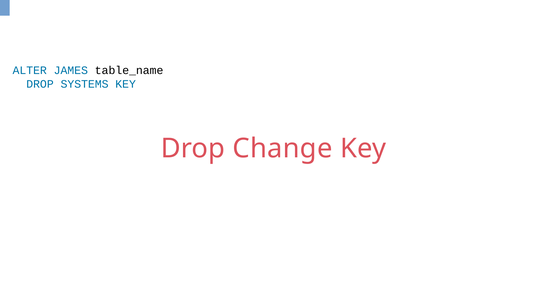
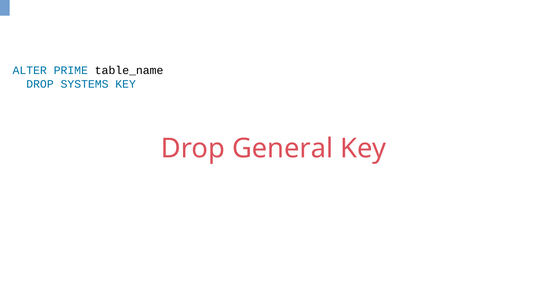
JAMES: JAMES -> PRIME
Change: Change -> General
